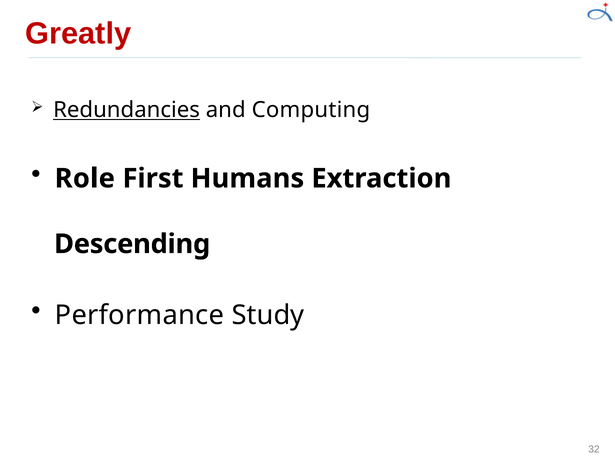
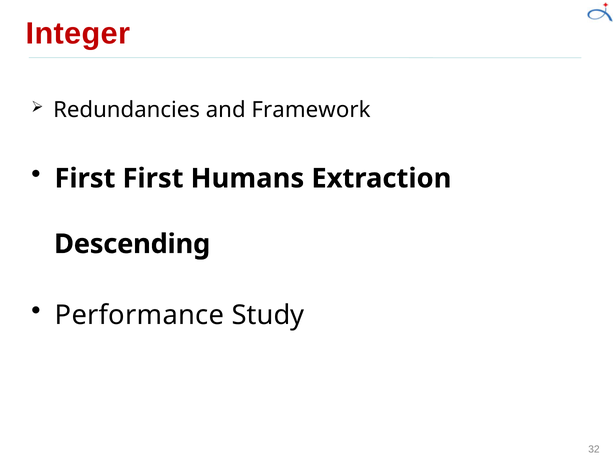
Greatly: Greatly -> Integer
Redundancies underline: present -> none
Computing: Computing -> Framework
Role at (85, 179): Role -> First
